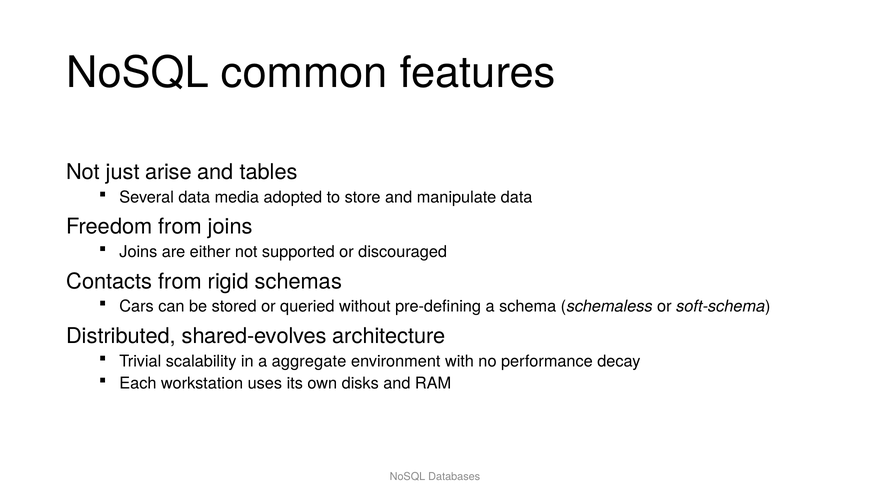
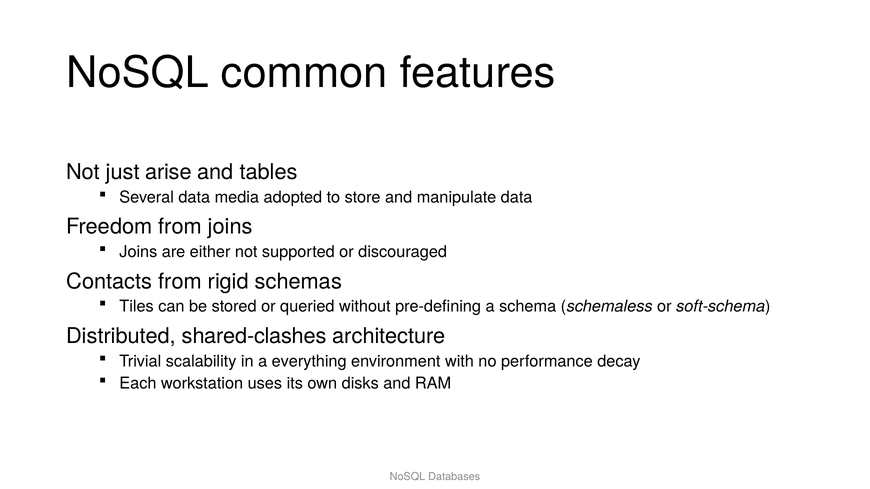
Cars: Cars -> Tiles
shared-evolves: shared-evolves -> shared-clashes
aggregate: aggregate -> everything
